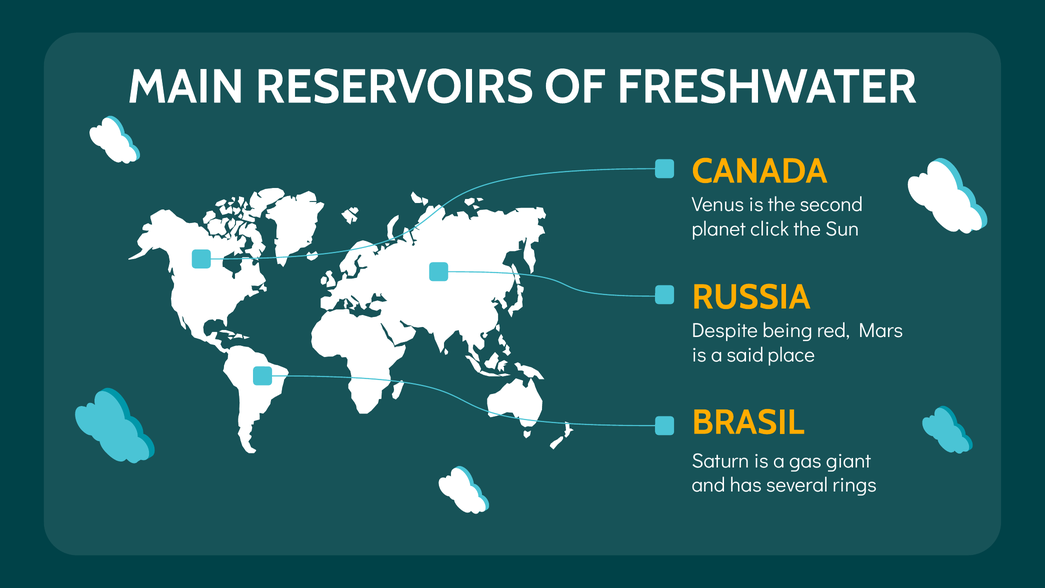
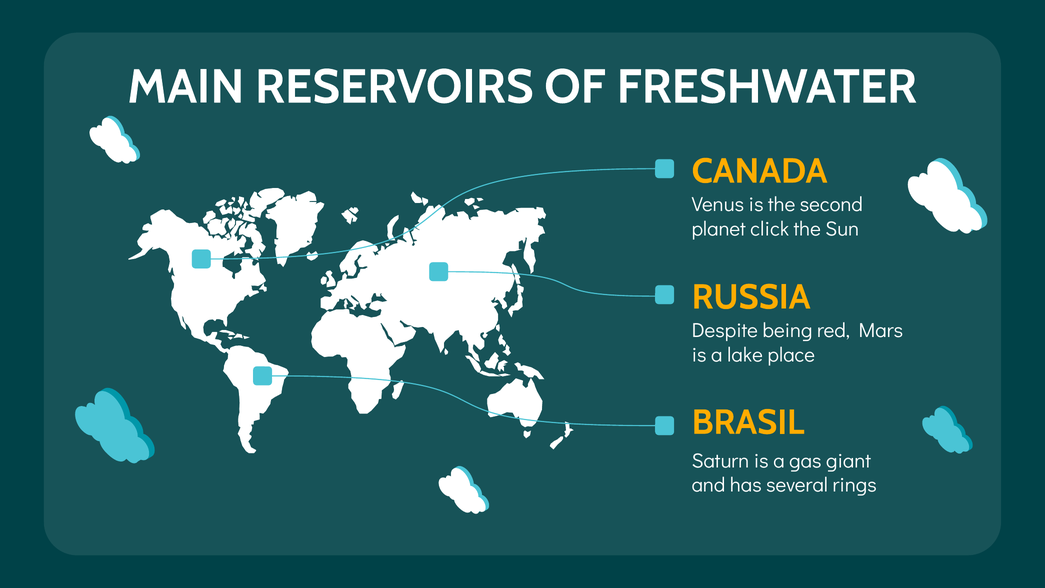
said: said -> lake
